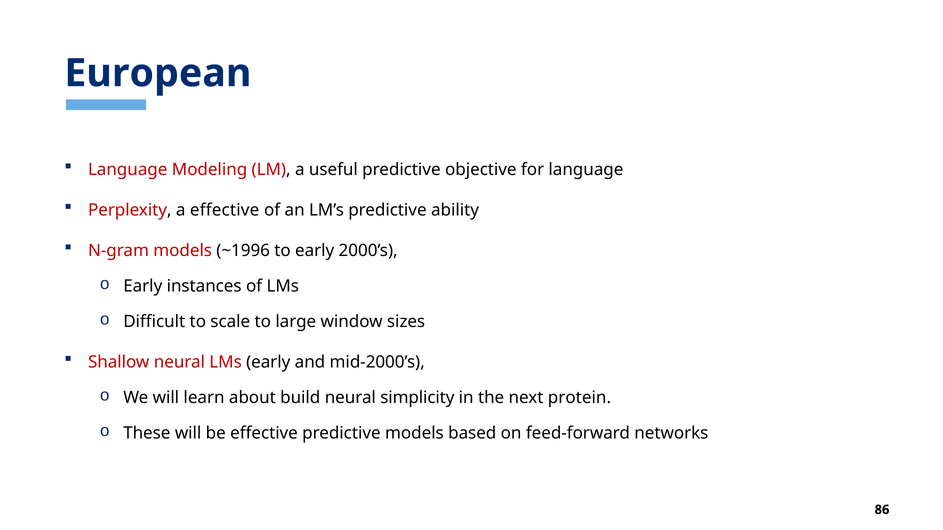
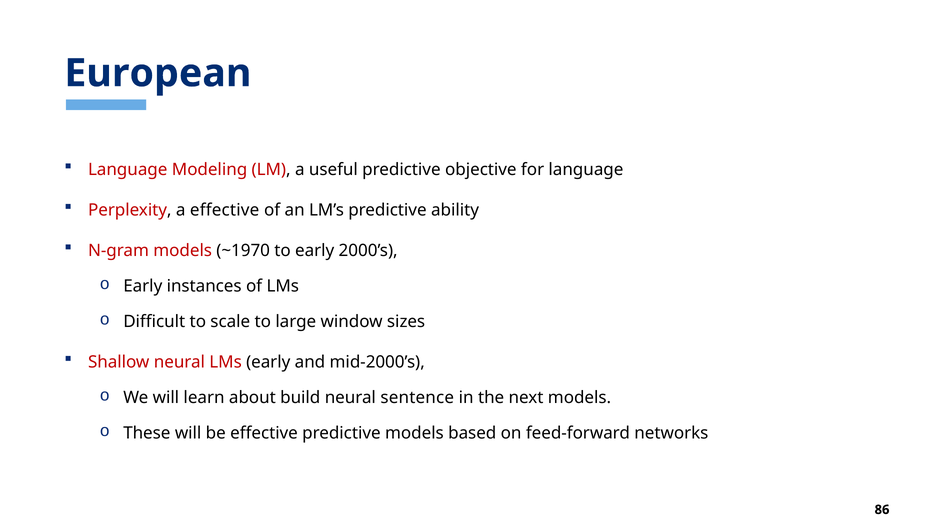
~1996: ~1996 -> ~1970
simplicity: simplicity -> sentence
next protein: protein -> models
